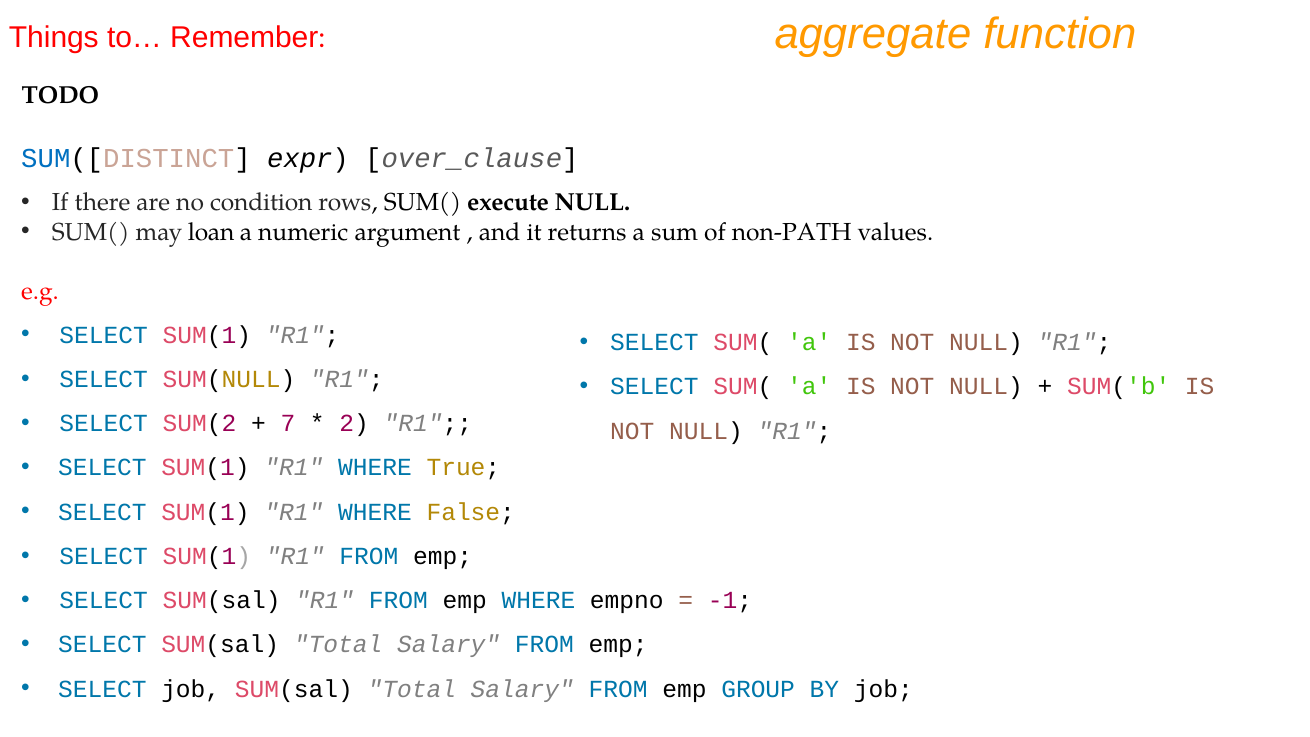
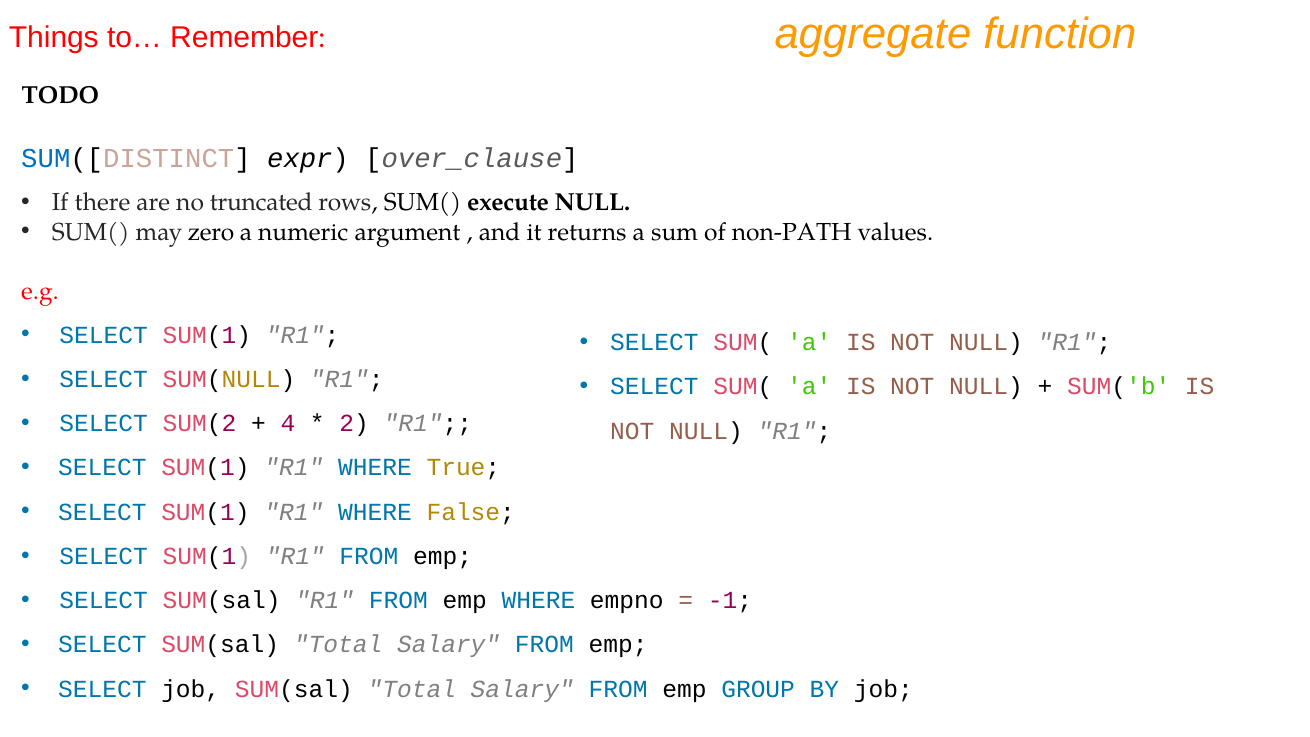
condition: condition -> truncated
loan: loan -> zero
7: 7 -> 4
